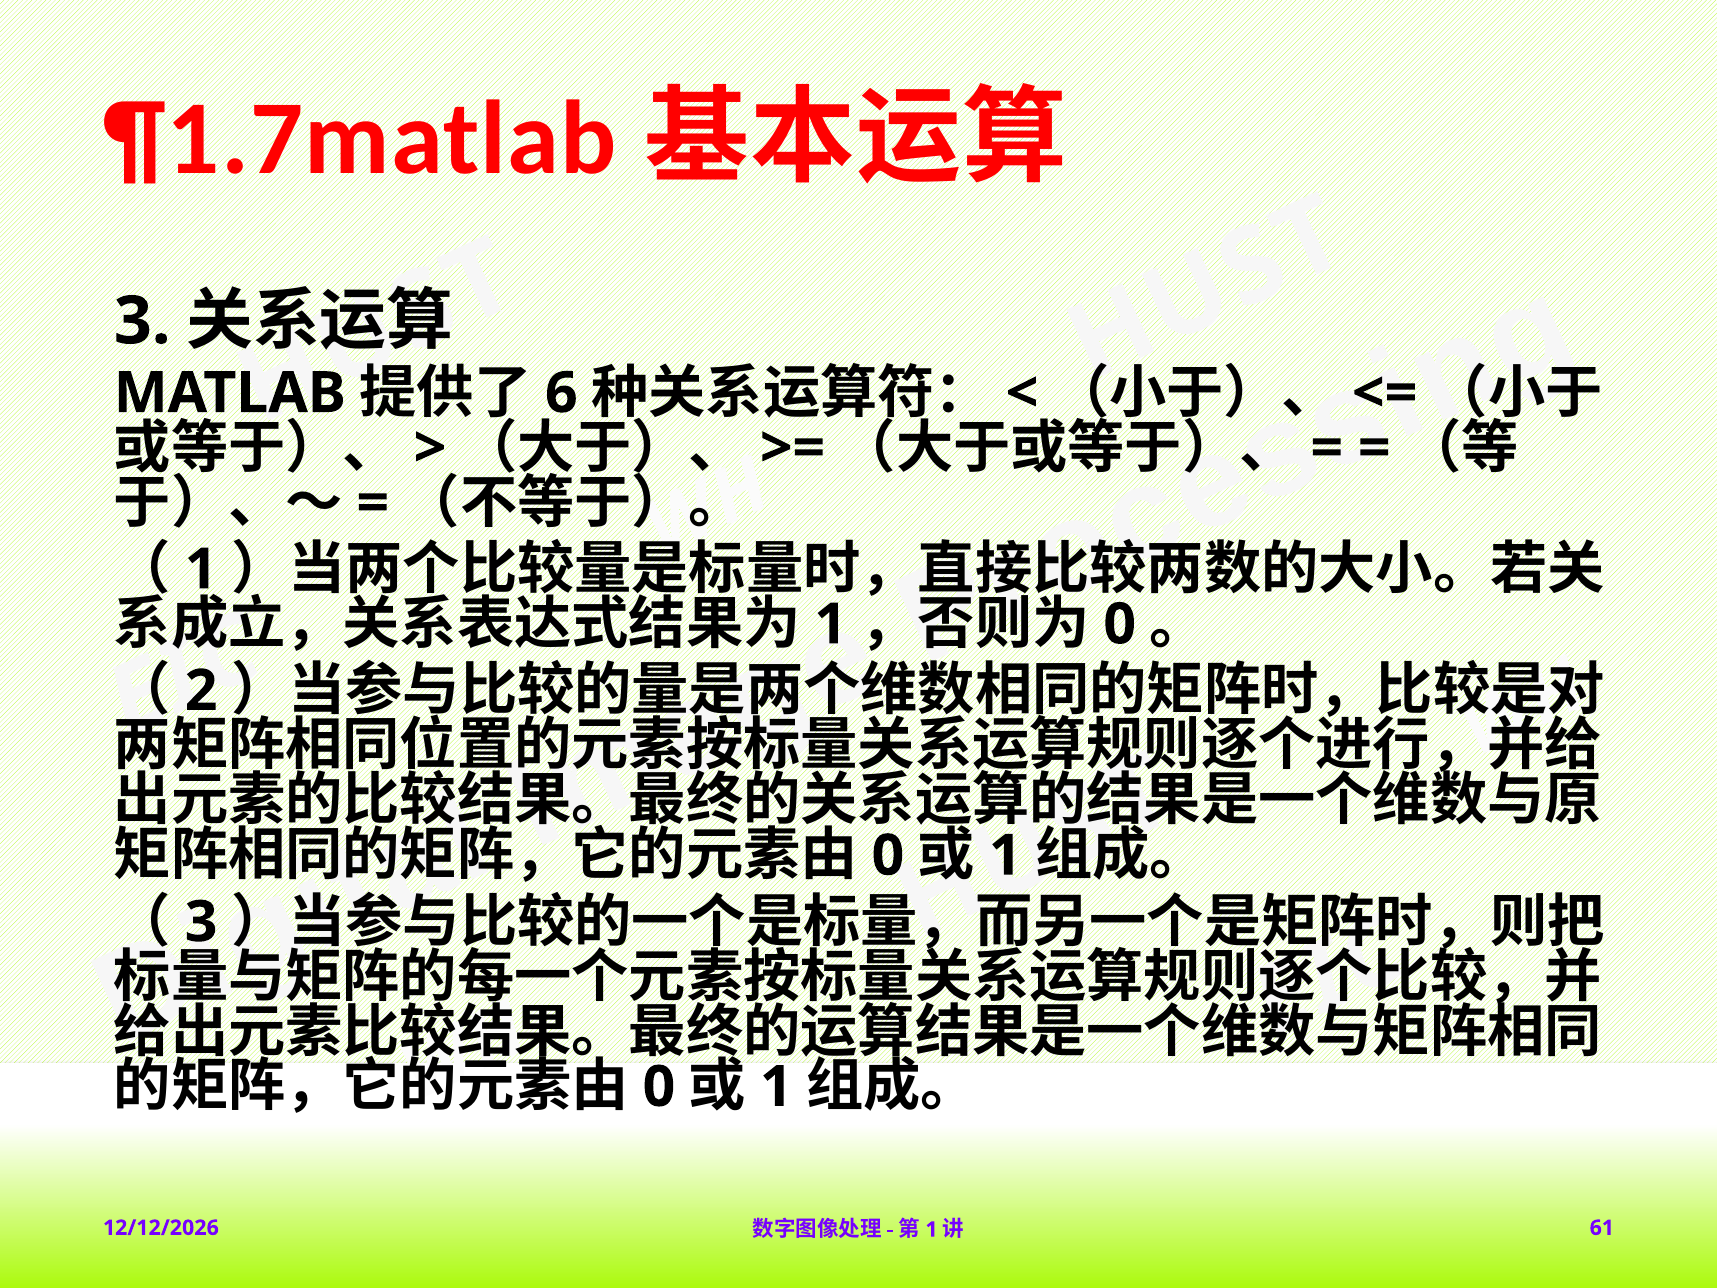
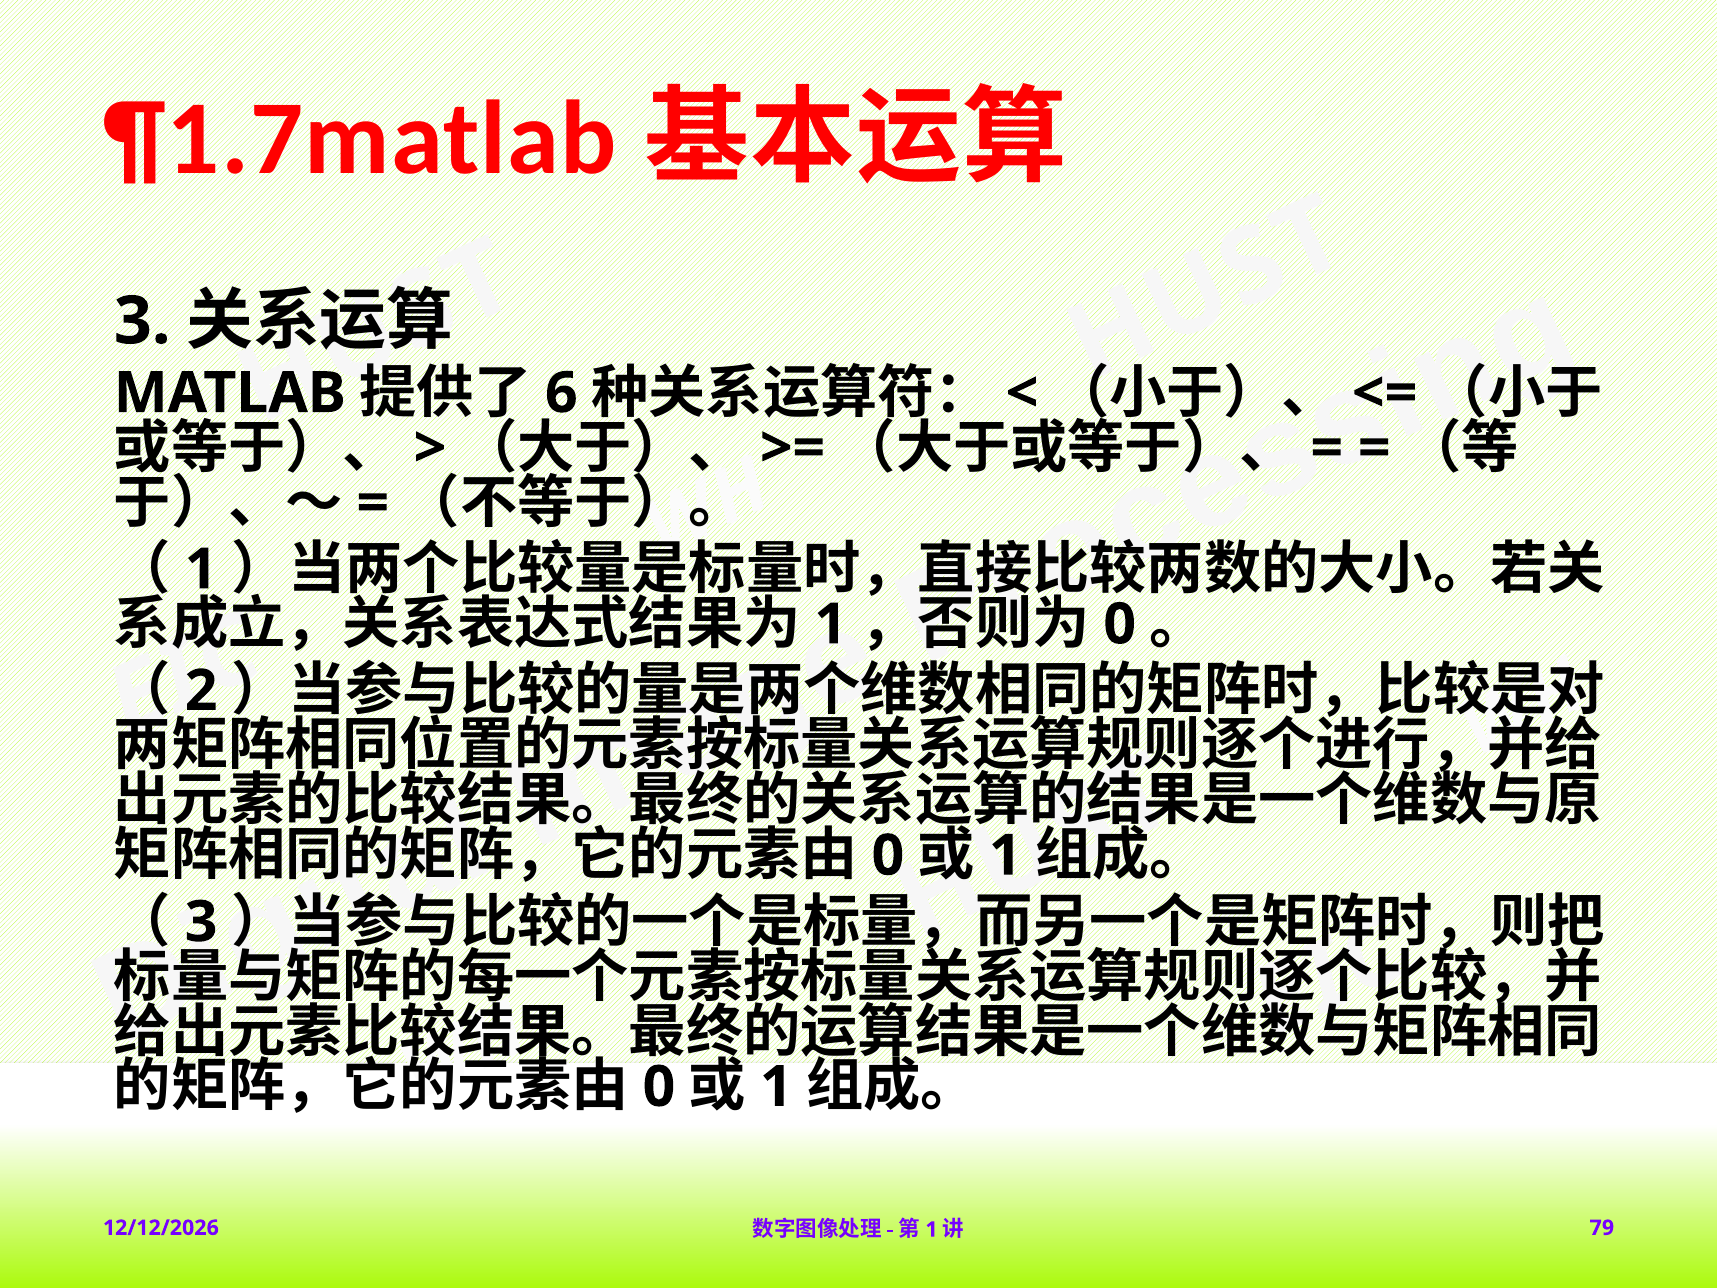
61: 61 -> 79
